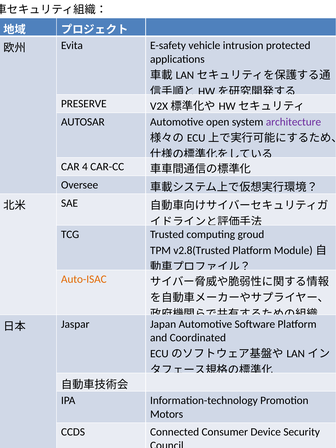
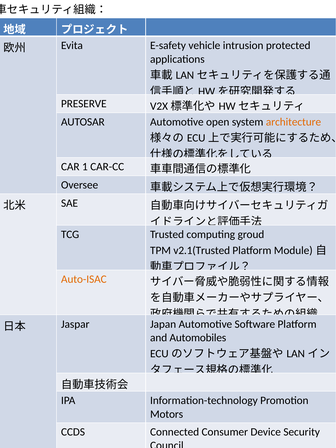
architecture colour: purple -> orange
4: 4 -> 1
v2.8(Trusted: v2.8(Trusted -> v2.1(Trusted
Coordinated: Coordinated -> Automobiles
